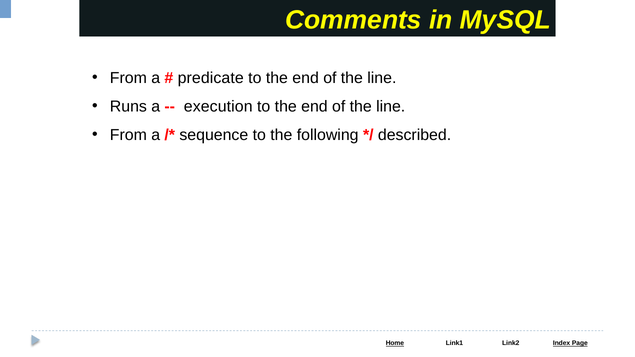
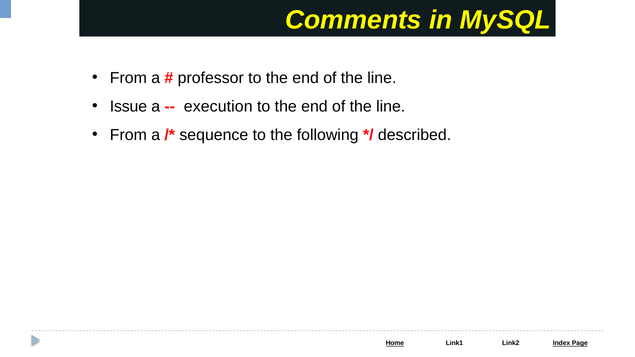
predicate: predicate -> professor
Runs: Runs -> Issue
